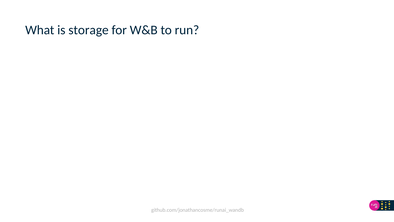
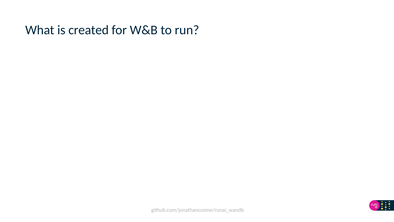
storage: storage -> created
